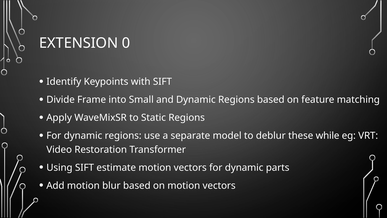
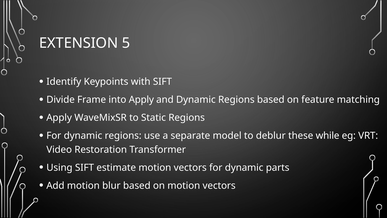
0: 0 -> 5
into Small: Small -> Apply
